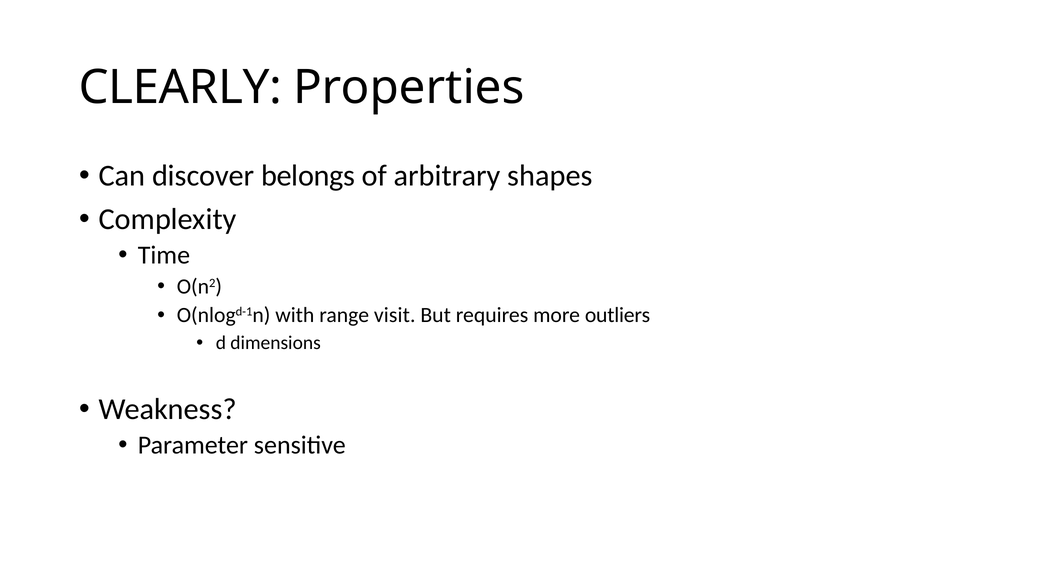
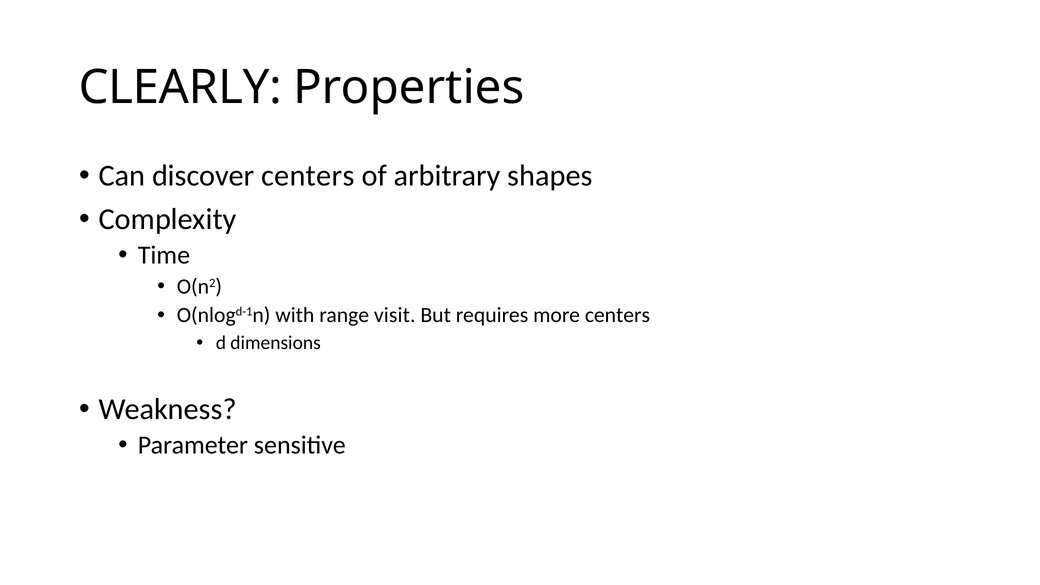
discover belongs: belongs -> centers
more outliers: outliers -> centers
